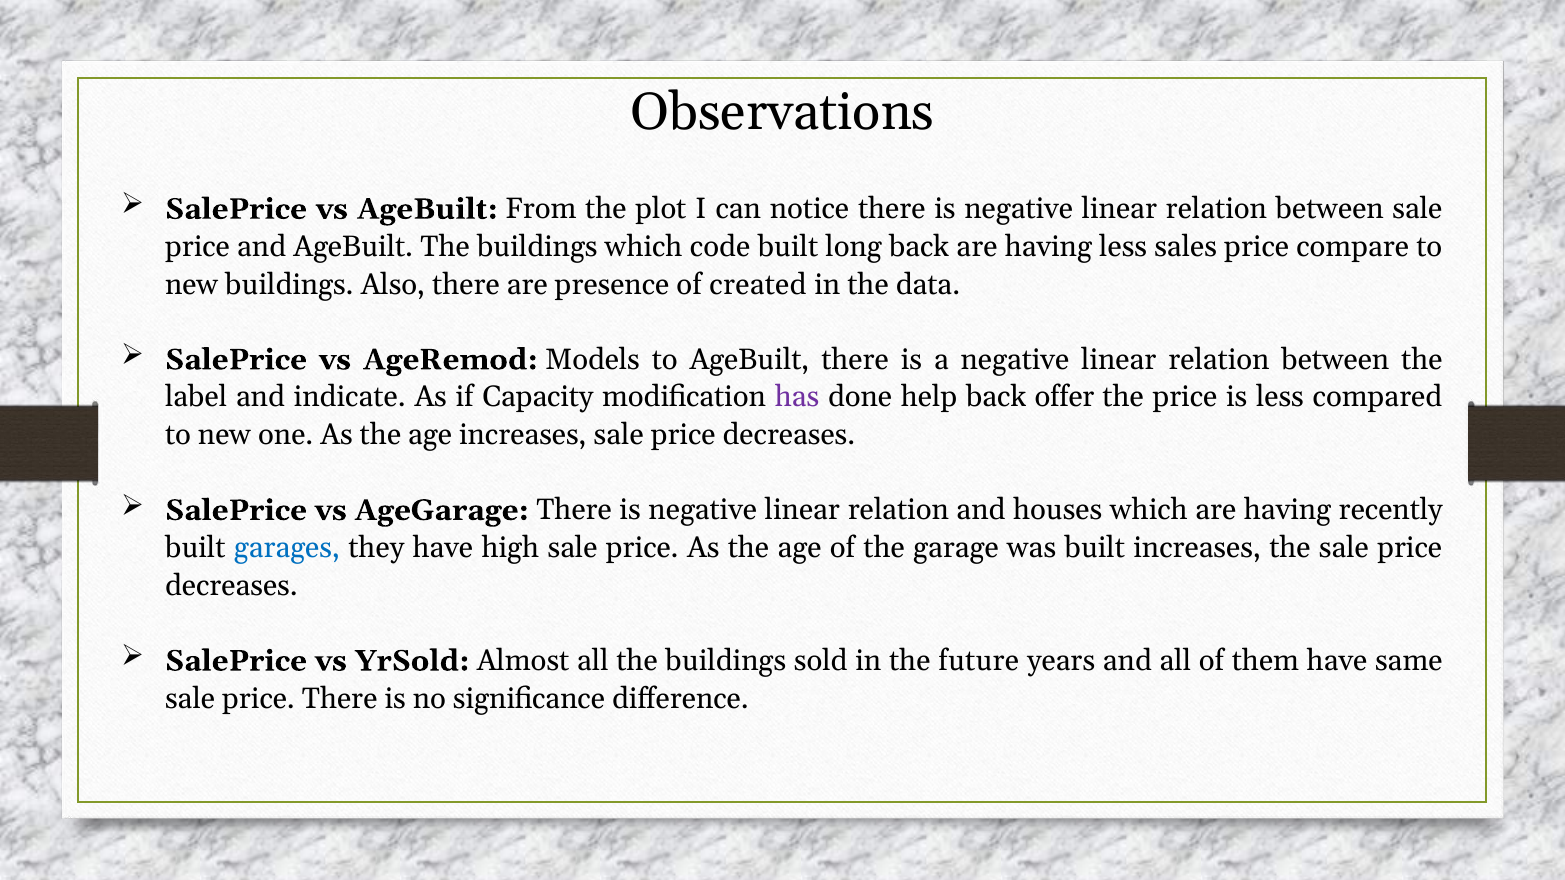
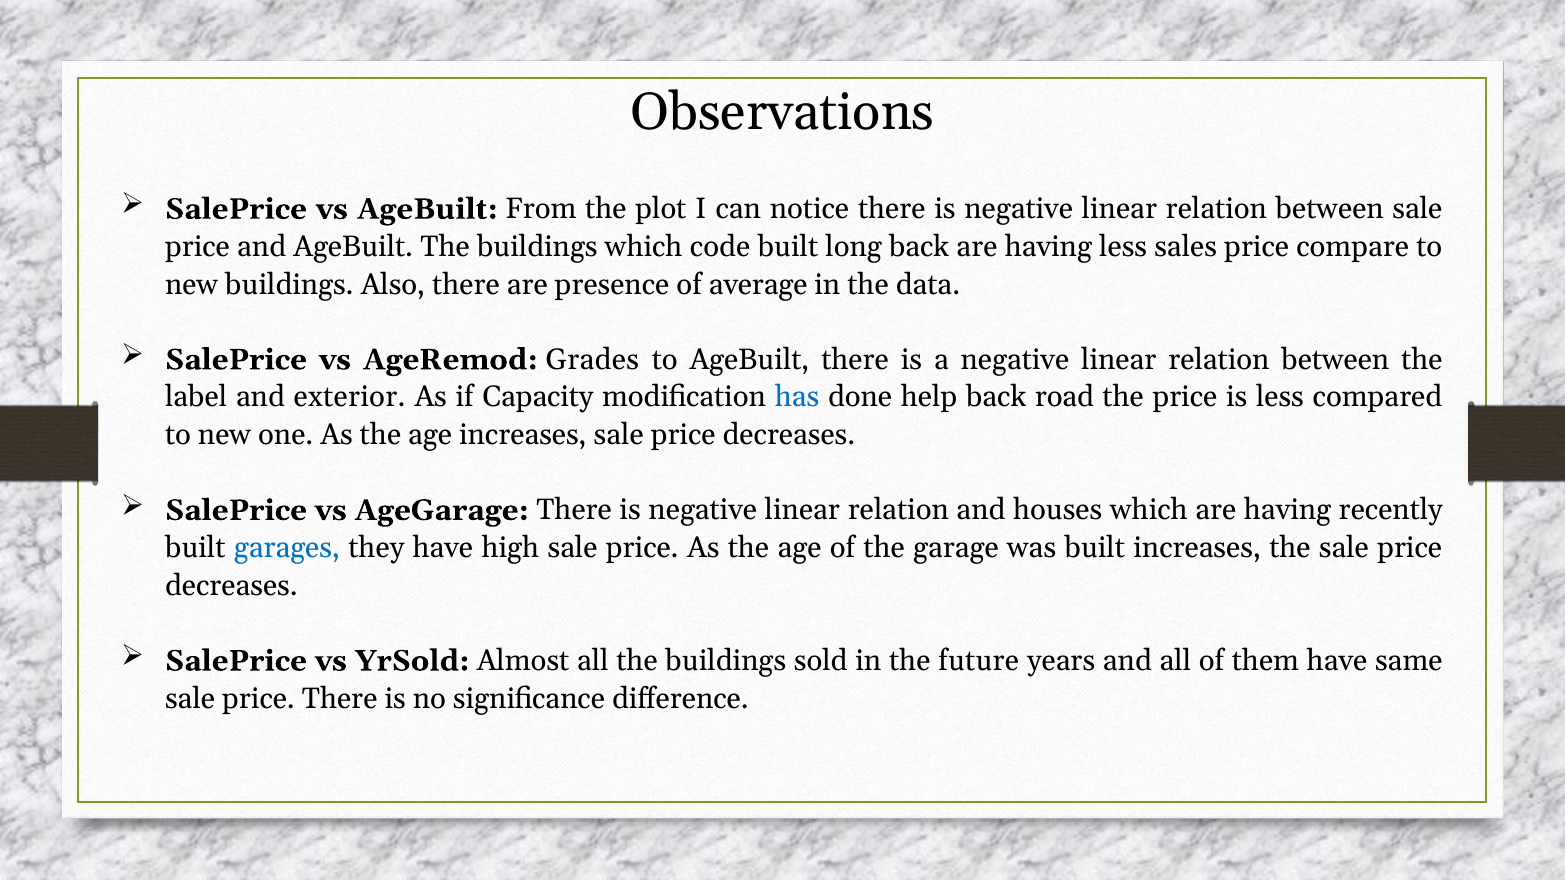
created: created -> average
Models: Models -> Grades
indicate: indicate -> exterior
has colour: purple -> blue
offer: offer -> road
